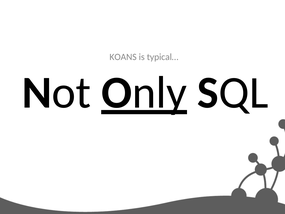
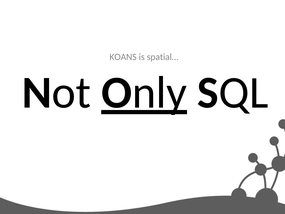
typical…: typical… -> spatial…
